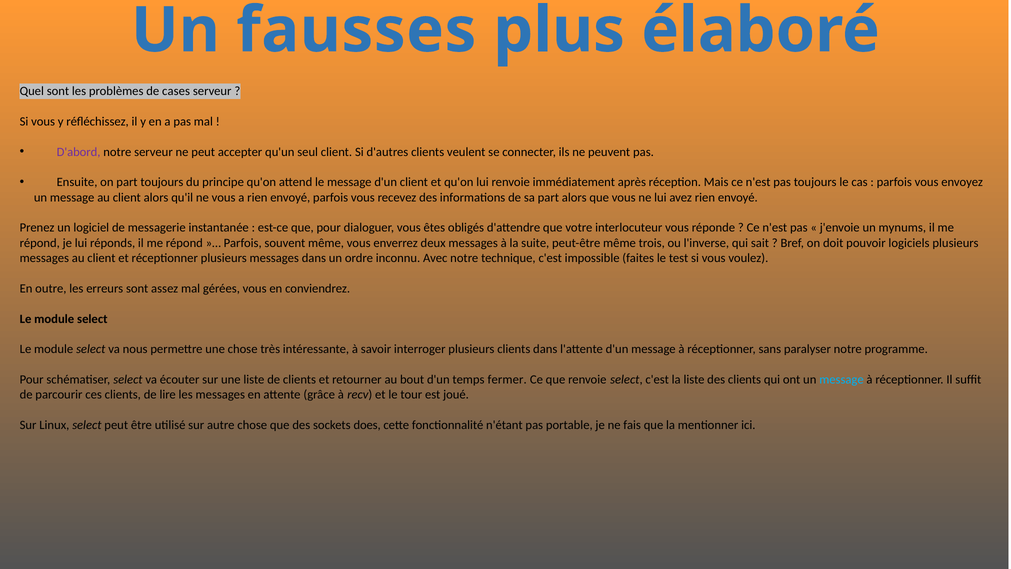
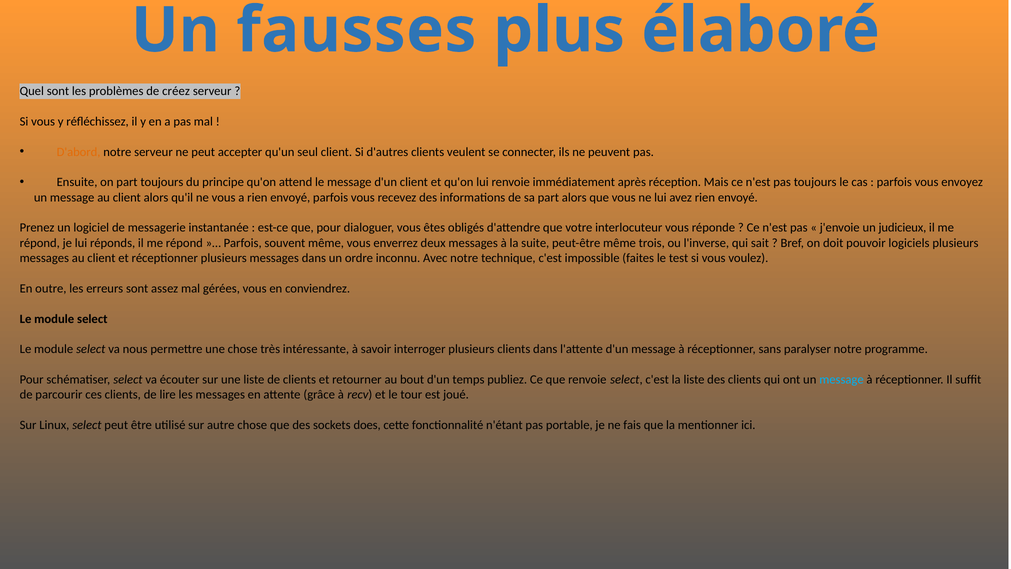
cases: cases -> créez
D'abord colour: purple -> orange
mynums: mynums -> judicieux
fermer: fermer -> publiez
